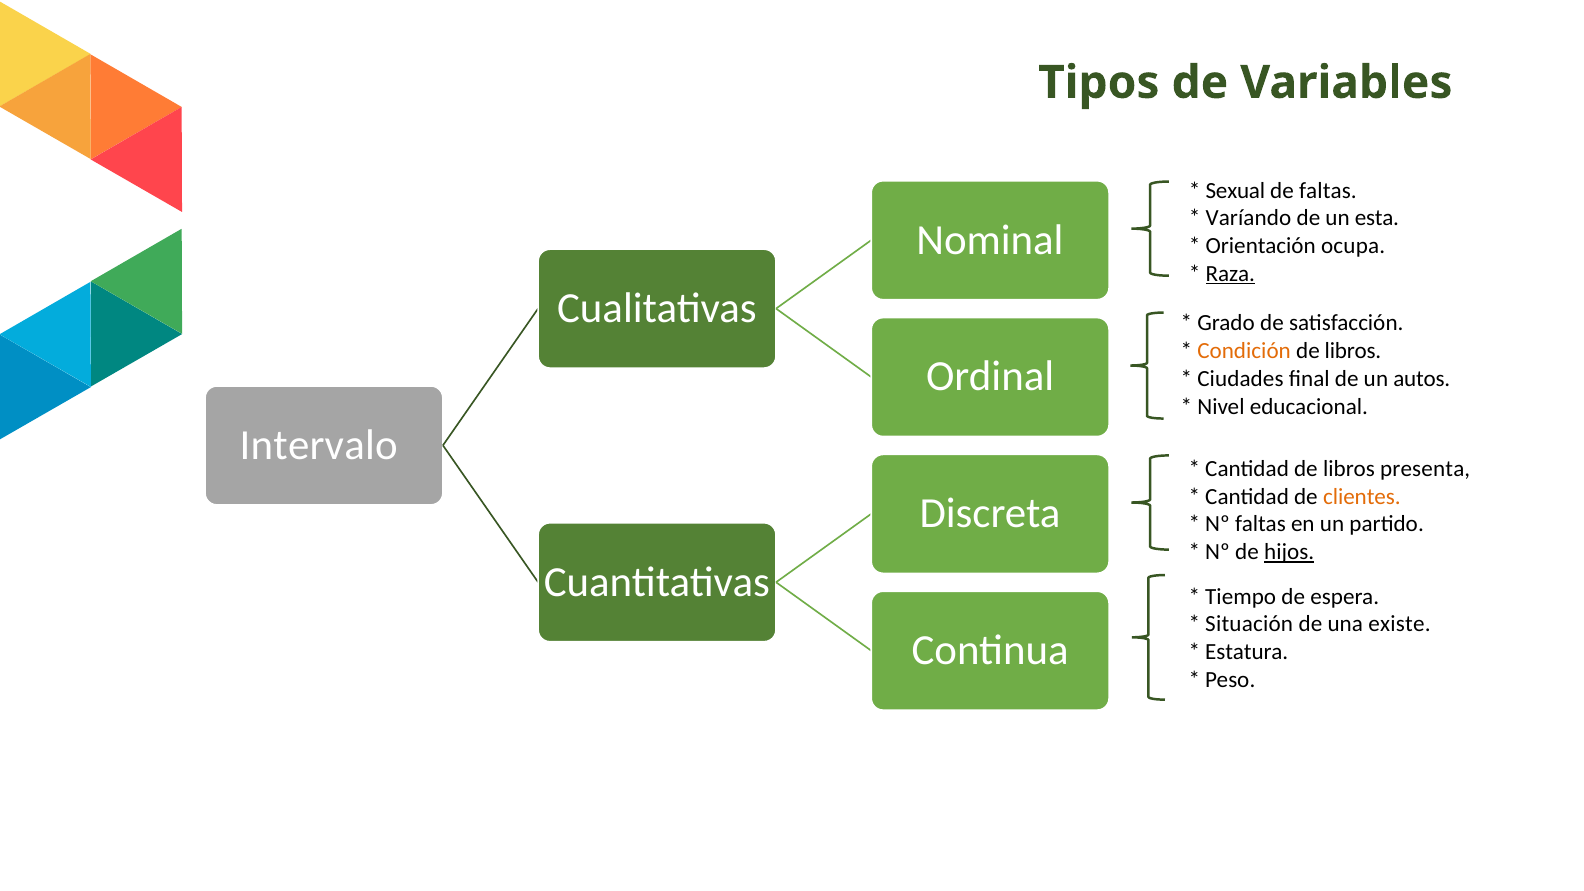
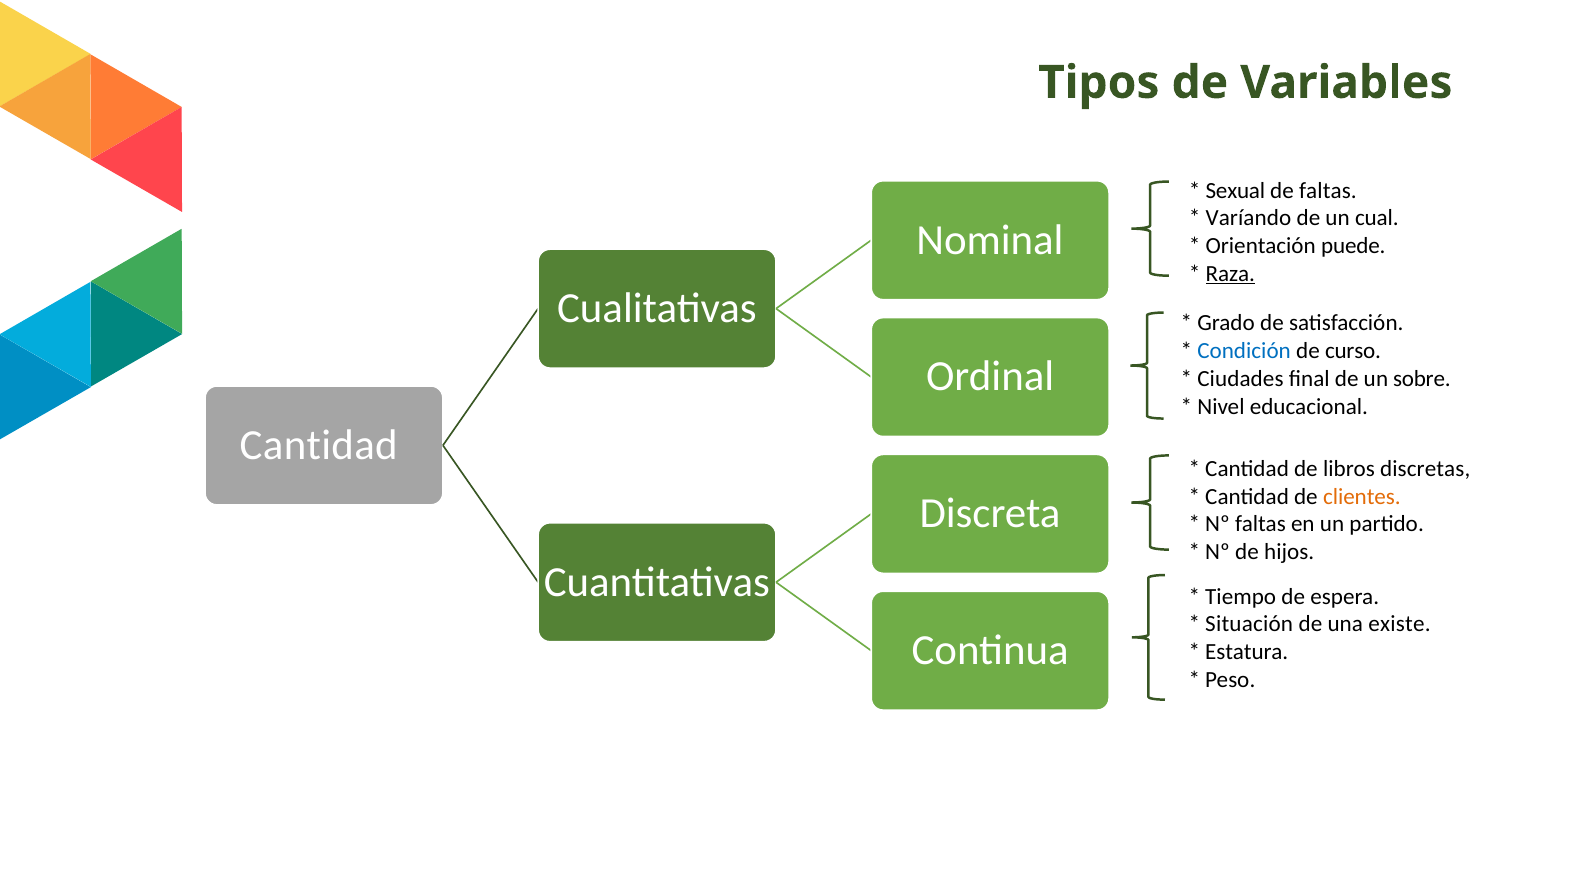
esta: esta -> cual
ocupa: ocupa -> puede
Condición colour: orange -> blue
libros at (1353, 351): libros -> curso
autos: autos -> sobre
Intervalo at (319, 445): Intervalo -> Cantidad
presenta: presenta -> discretas
hijos underline: present -> none
